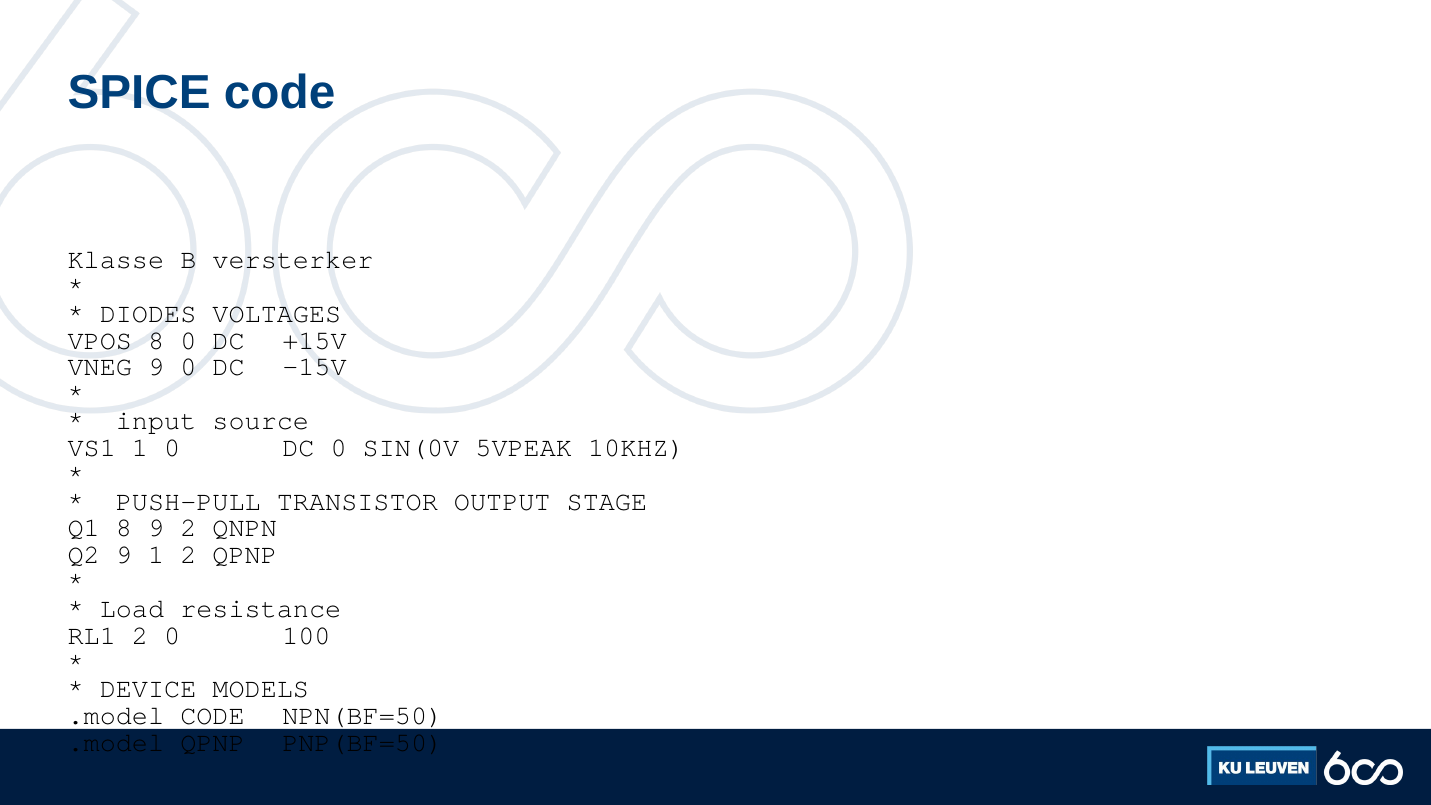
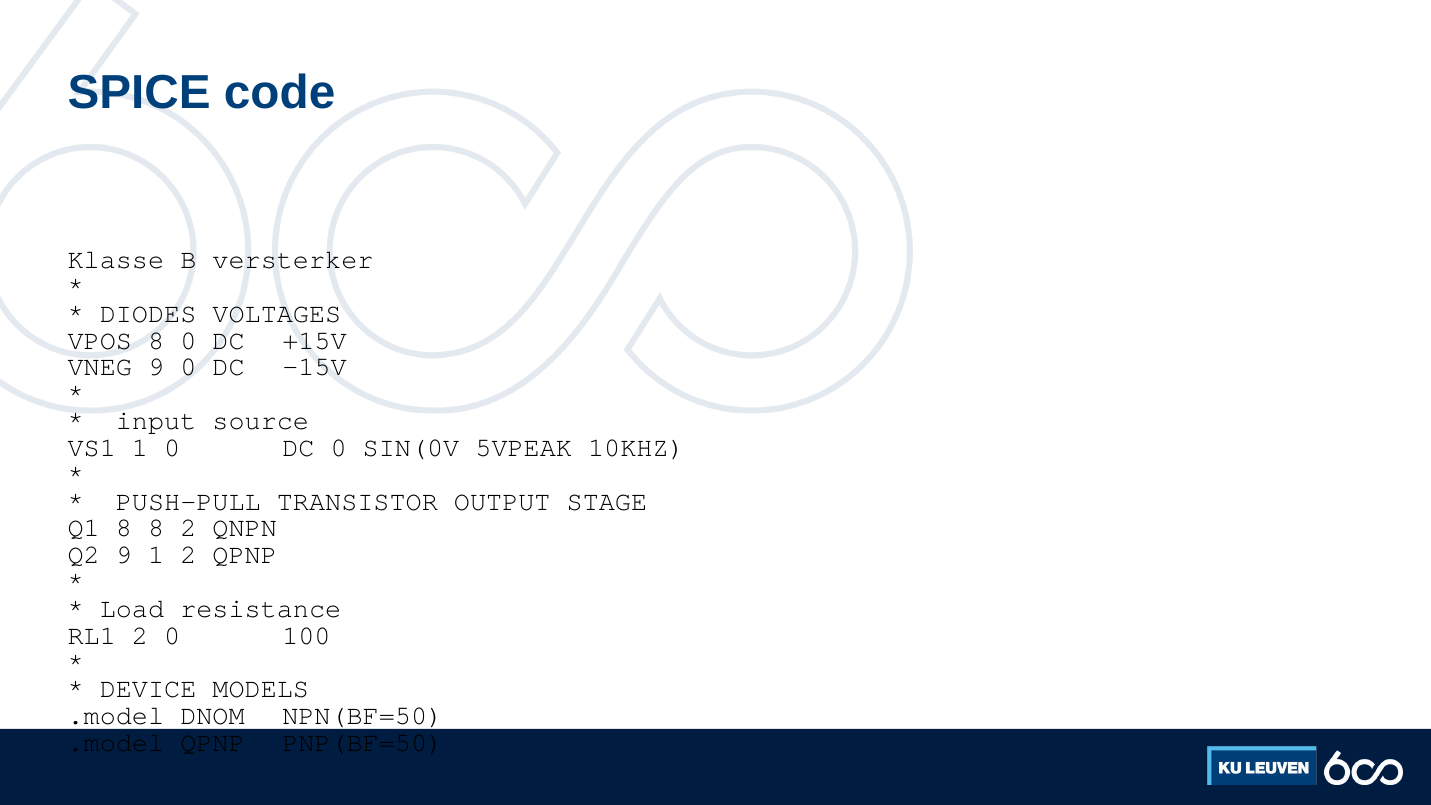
8 9: 9 -> 8
.model CODE: CODE -> DNOM
